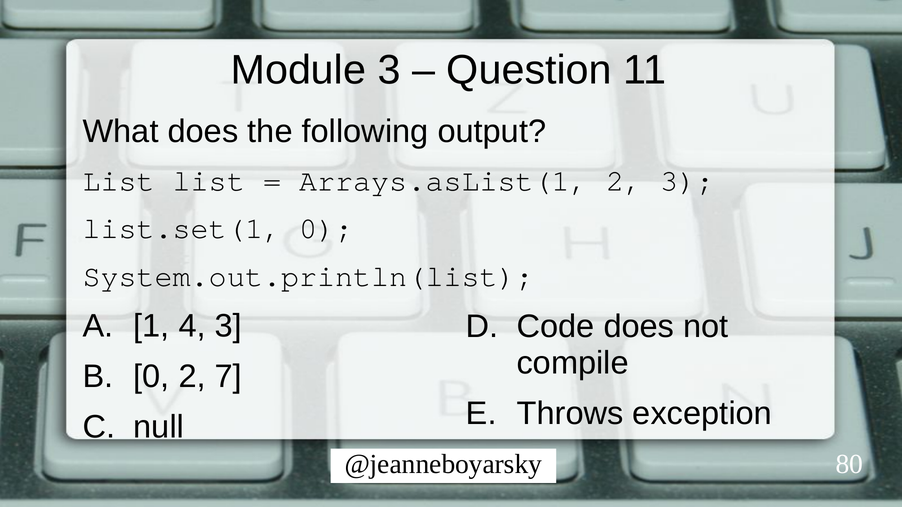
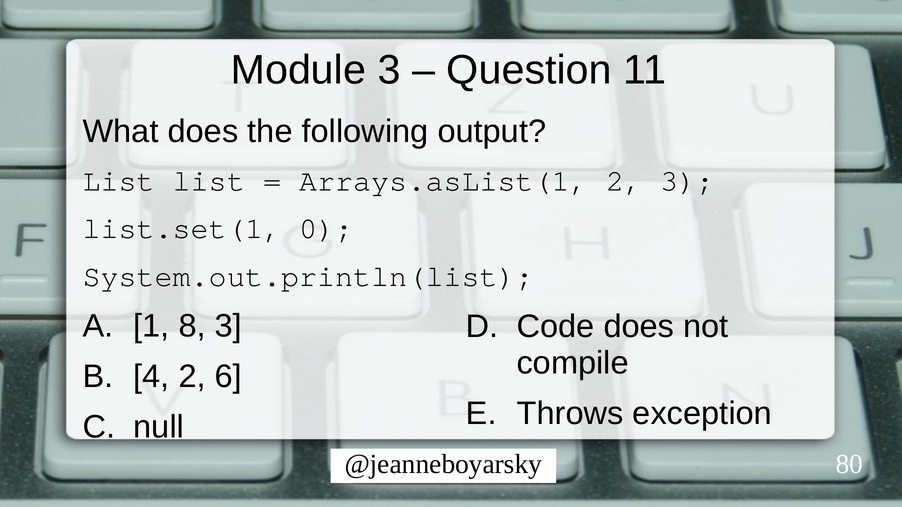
4: 4 -> 8
0 at (151, 377): 0 -> 4
7: 7 -> 6
